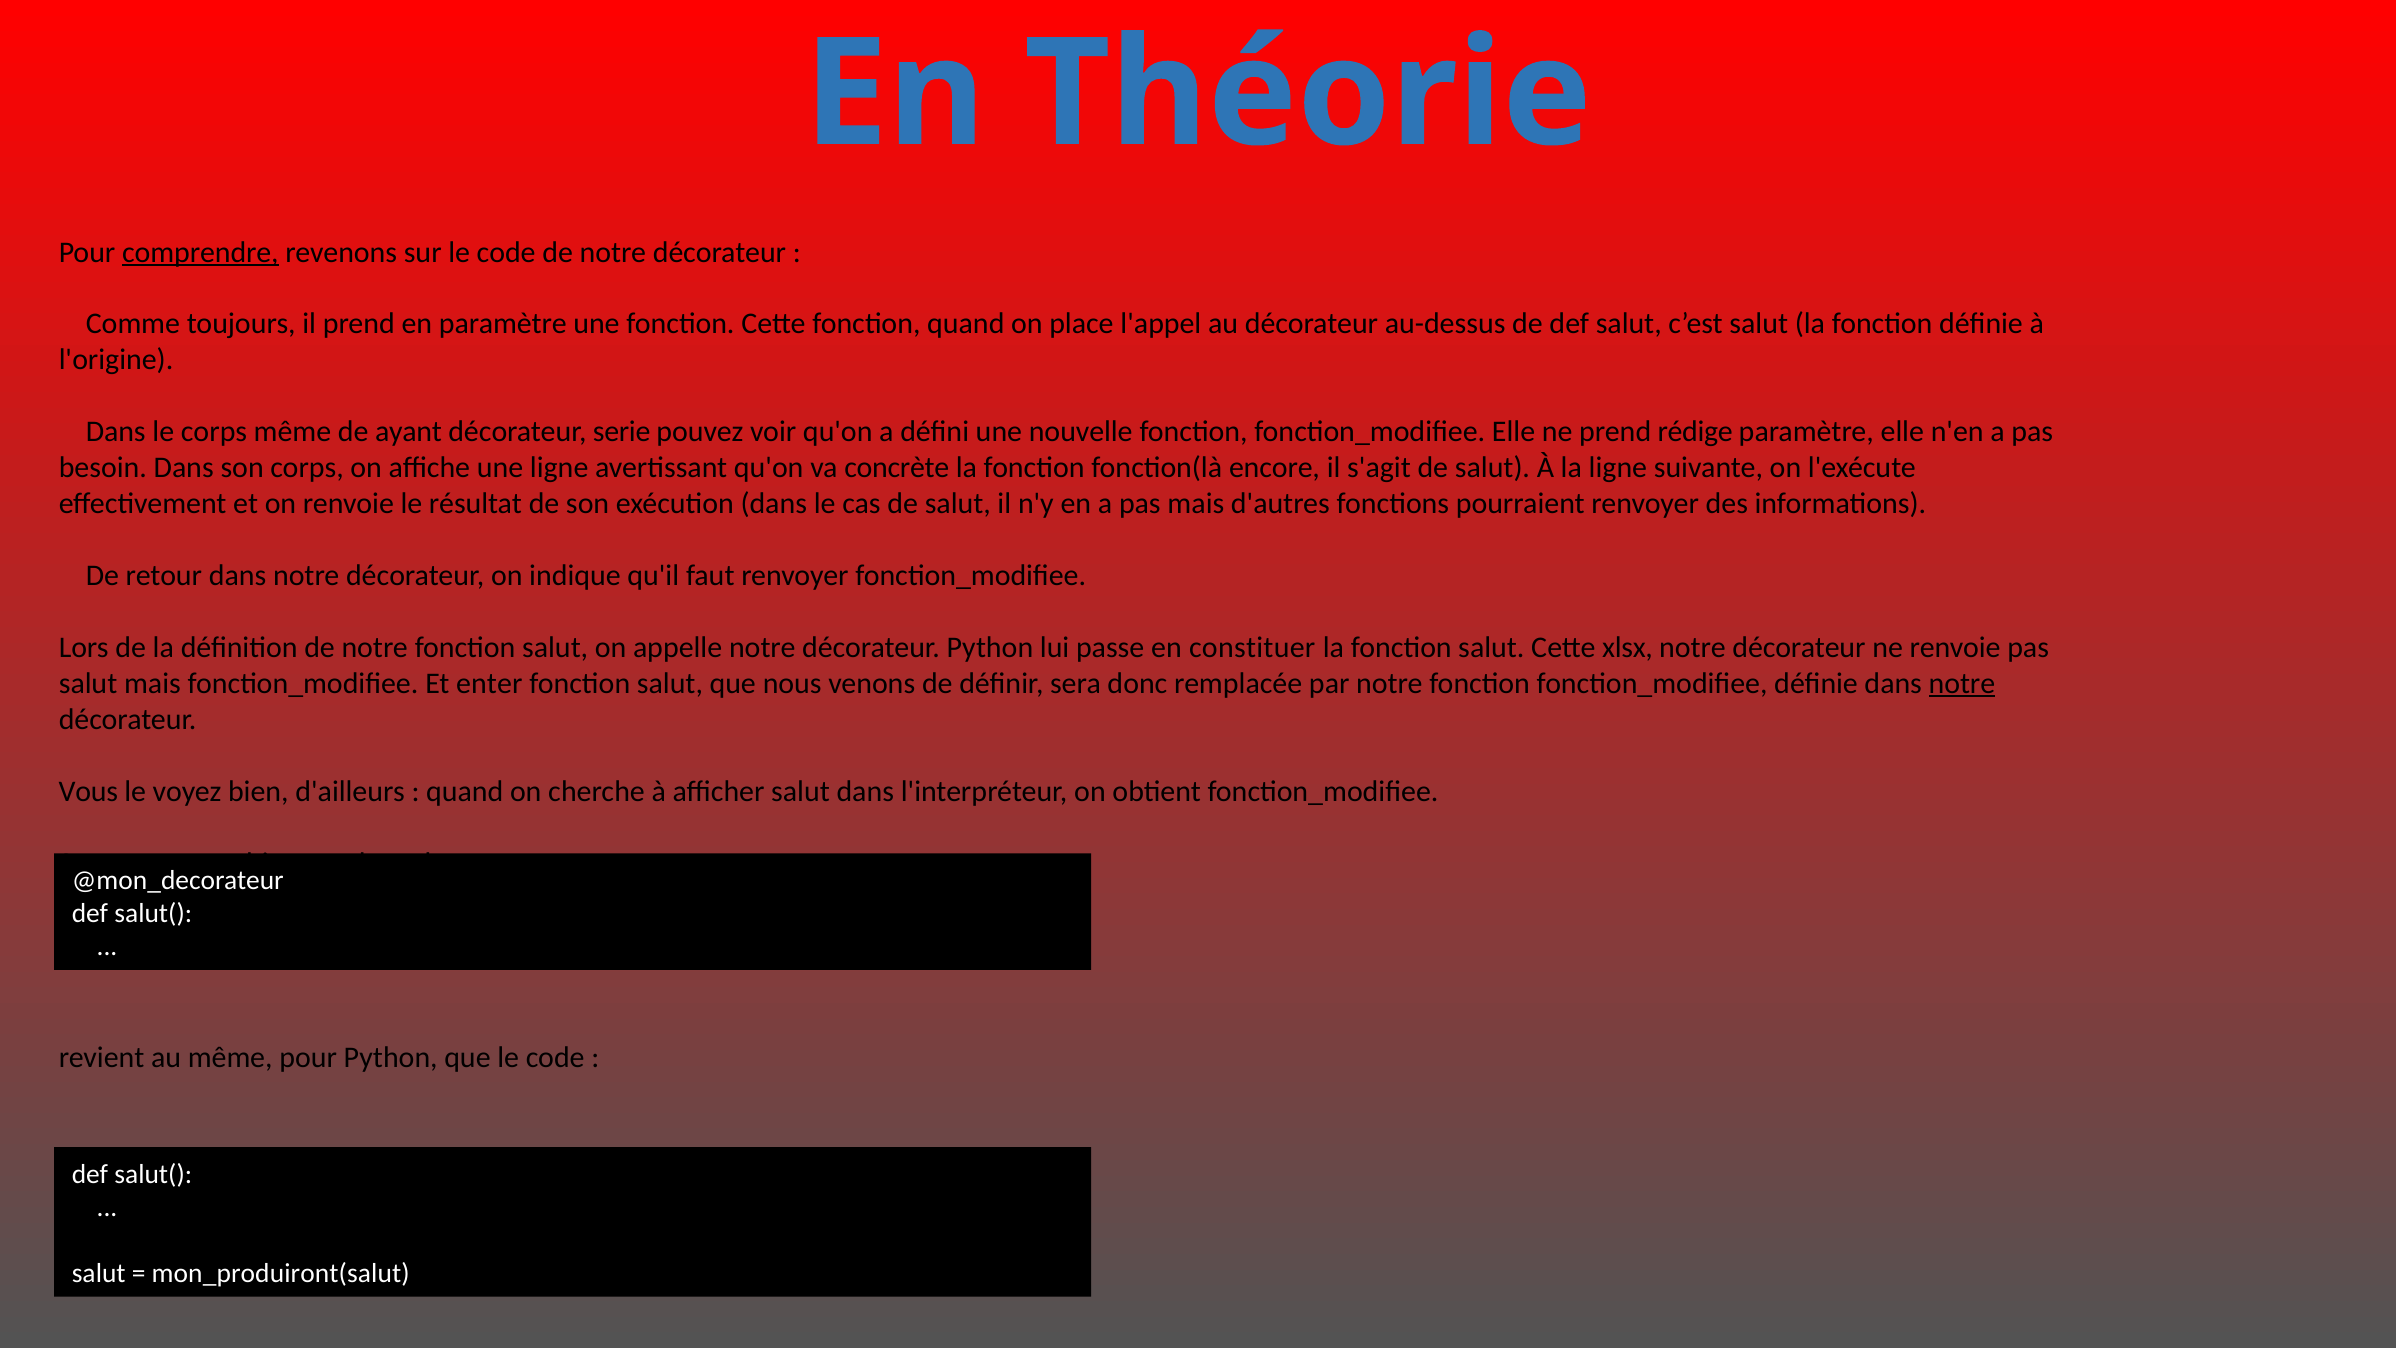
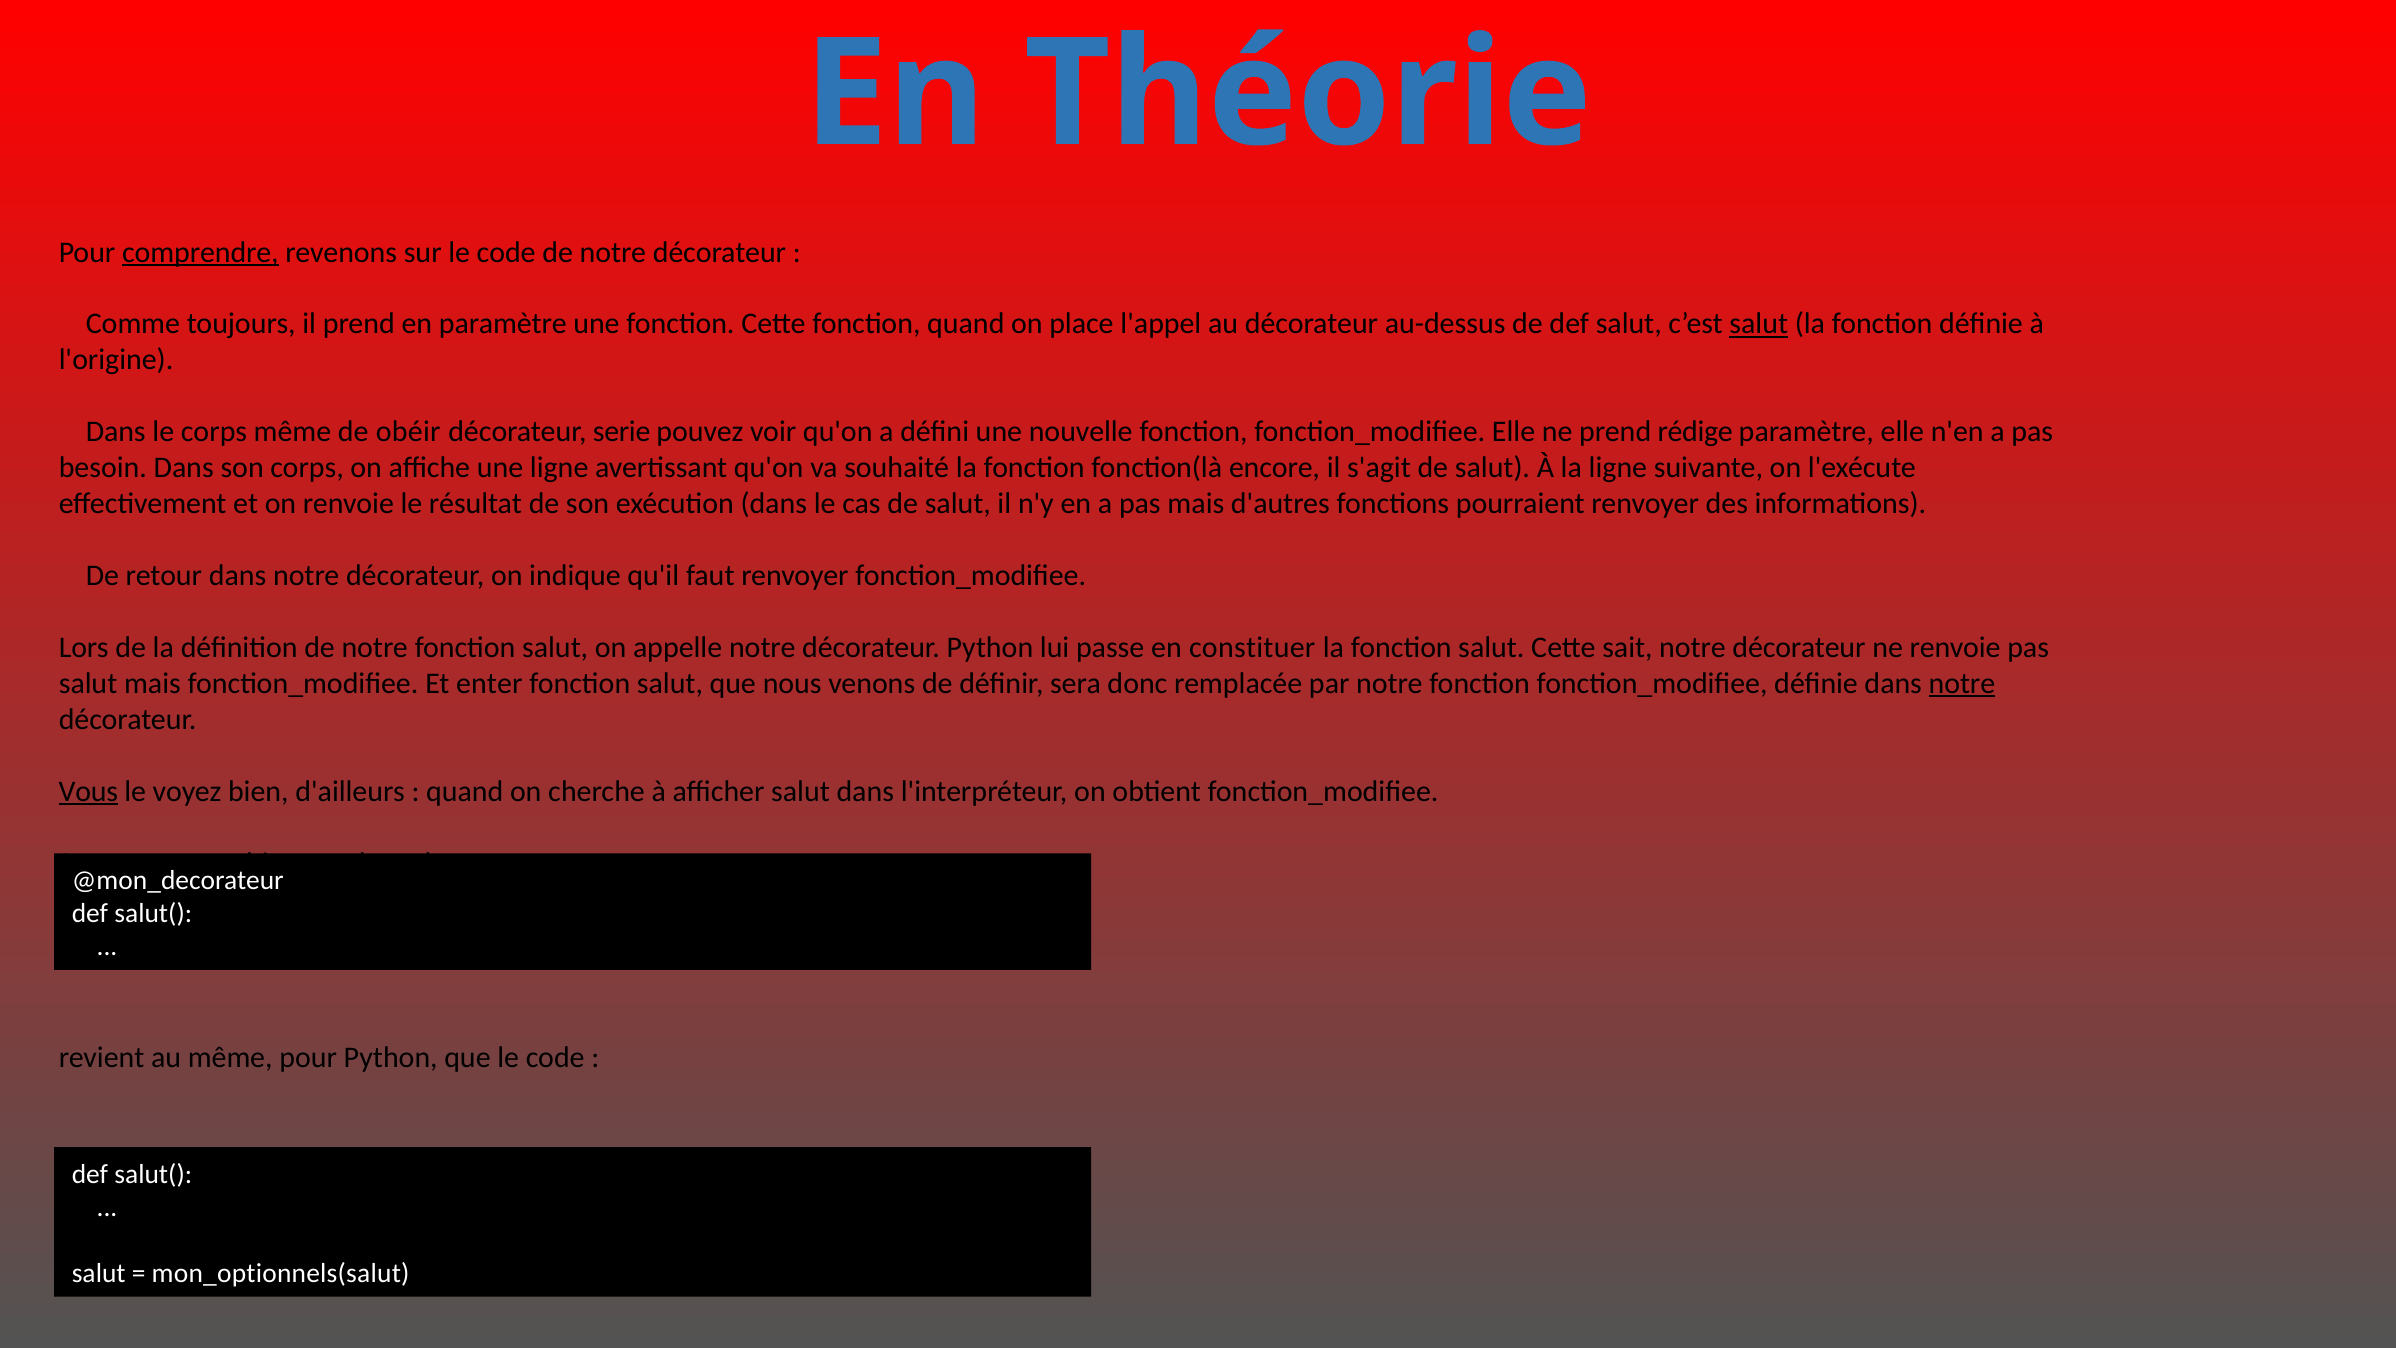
salut at (1759, 324) underline: none -> present
ayant: ayant -> obéir
concrète: concrète -> souhaité
xlsx: xlsx -> sait
Vous underline: none -> present
mon_produiront(salut: mon_produiront(salut -> mon_optionnels(salut
